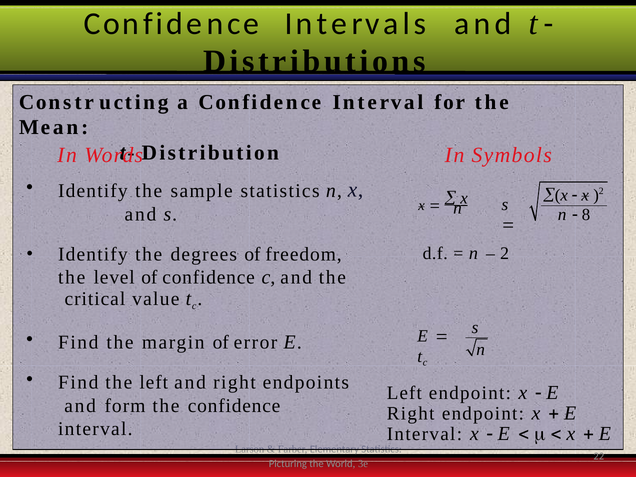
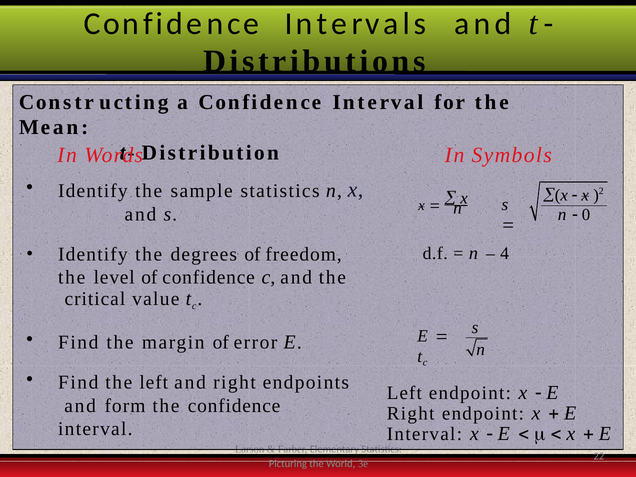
8: 8 -> 0
2: 2 -> 4
